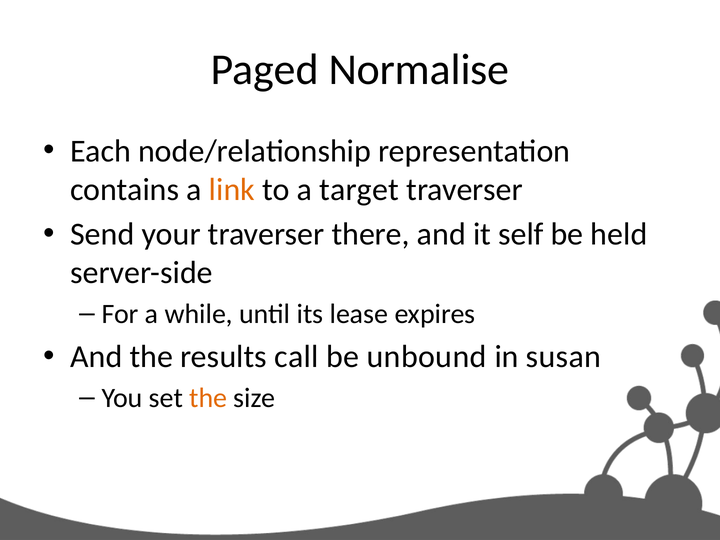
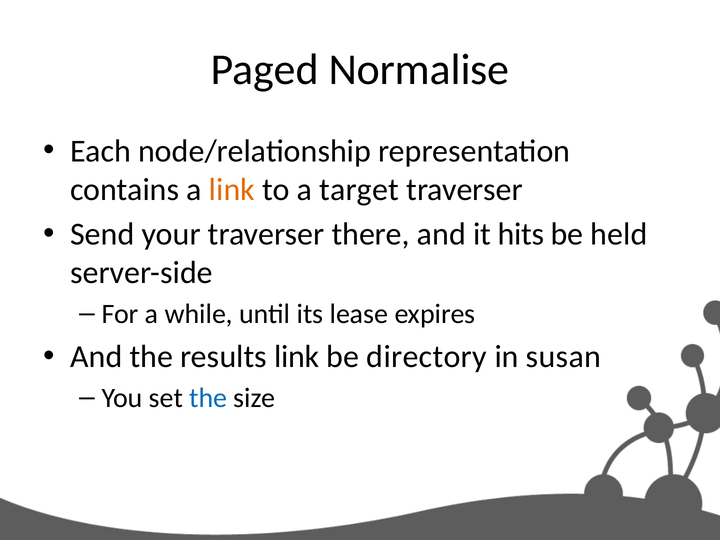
self: self -> hits
results call: call -> link
unbound: unbound -> directory
the at (208, 398) colour: orange -> blue
